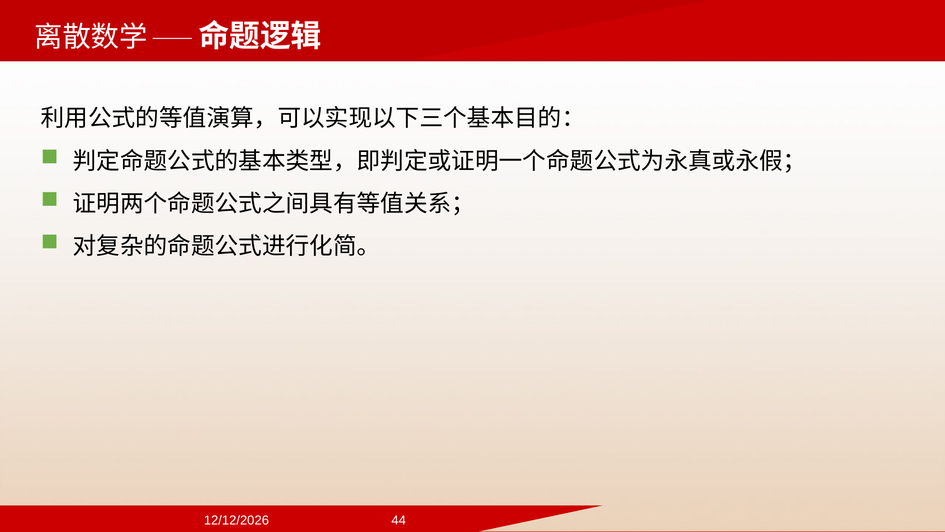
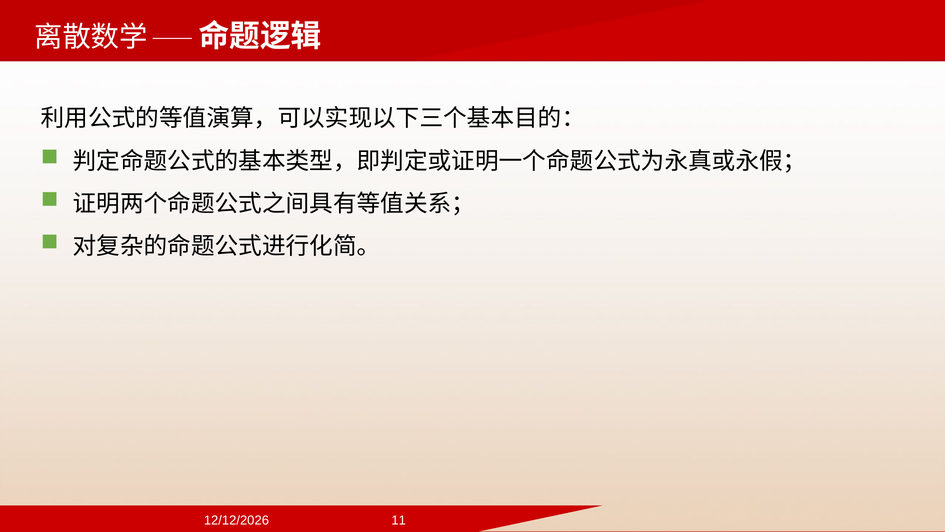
44: 44 -> 11
